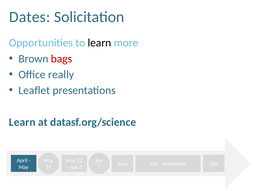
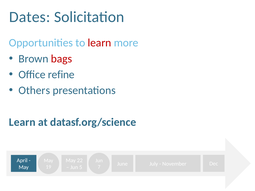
learn at (100, 43) colour: black -> red
really: really -> refine
Leaflet: Leaflet -> Others
